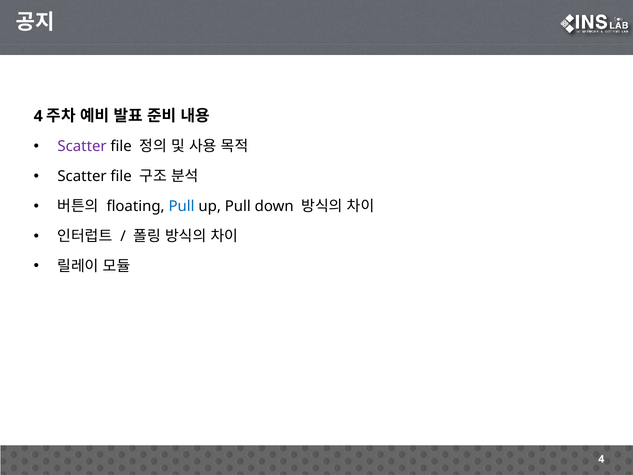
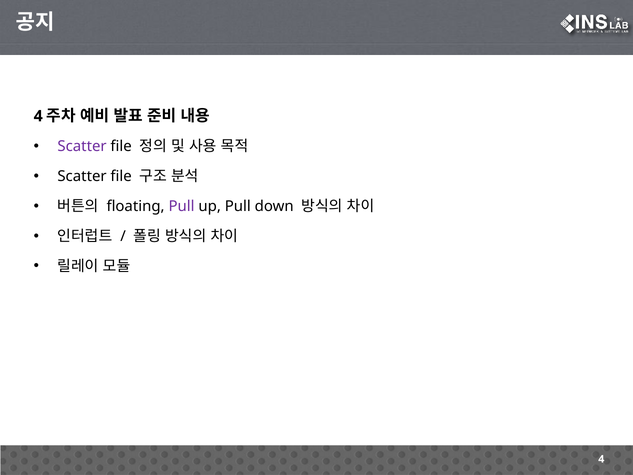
Pull at (182, 206) colour: blue -> purple
